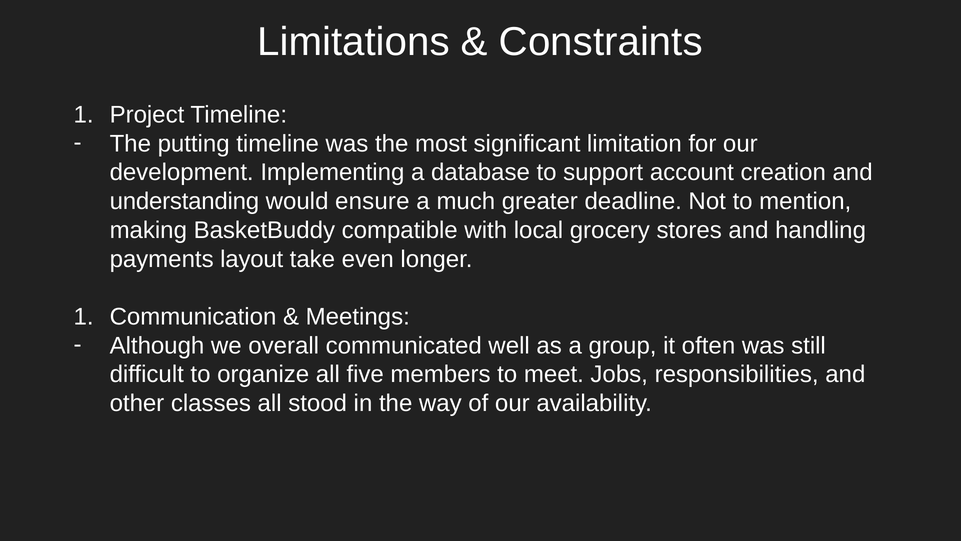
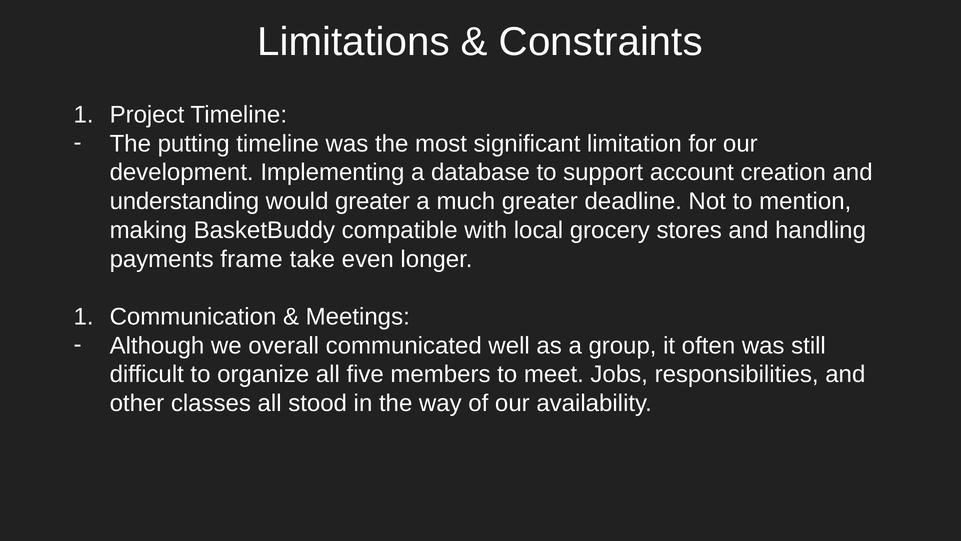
would ensure: ensure -> greater
layout: layout -> frame
